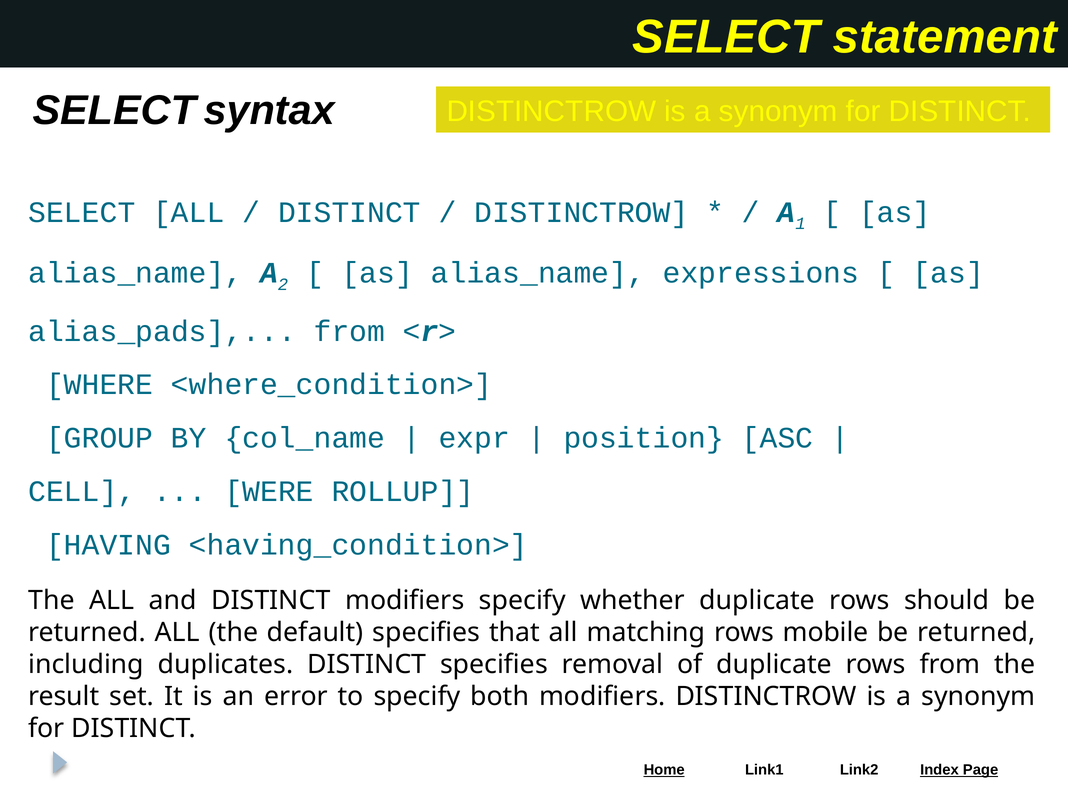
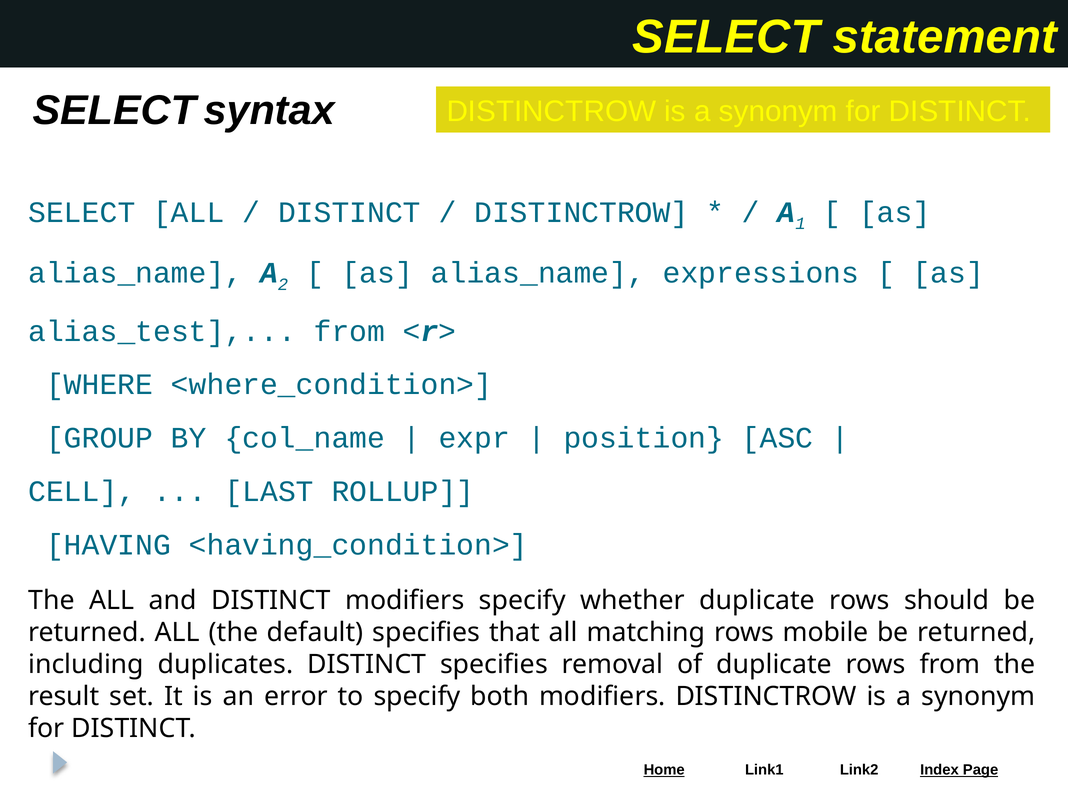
alias_pads: alias_pads -> alias_test
WERE: WERE -> LAST
